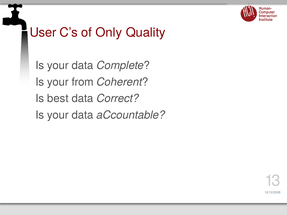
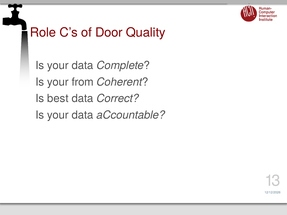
User: User -> Role
Only: Only -> Door
